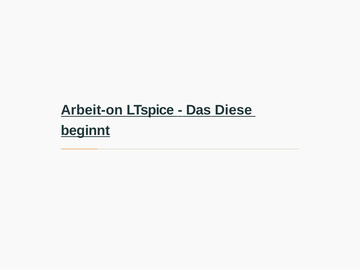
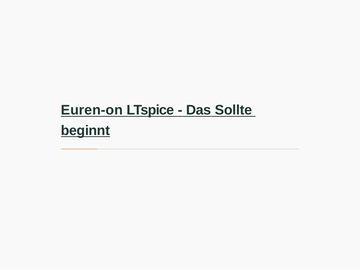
Arbeit-on: Arbeit-on -> Euren-on
Diese: Diese -> Sollte
